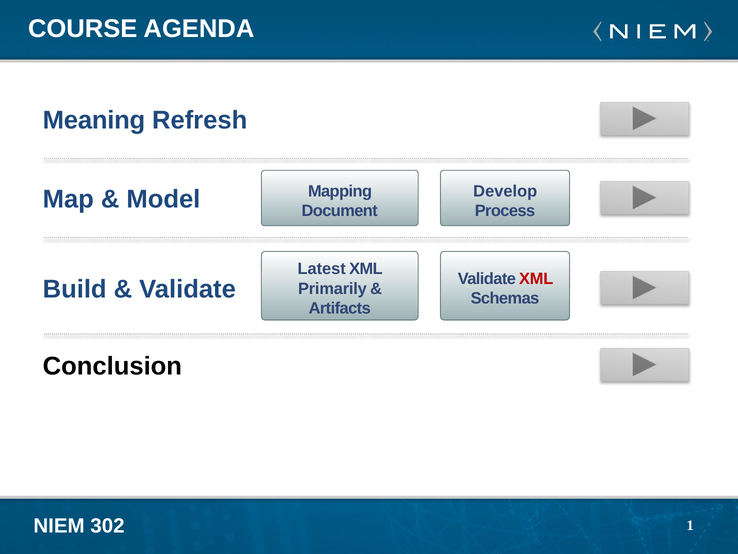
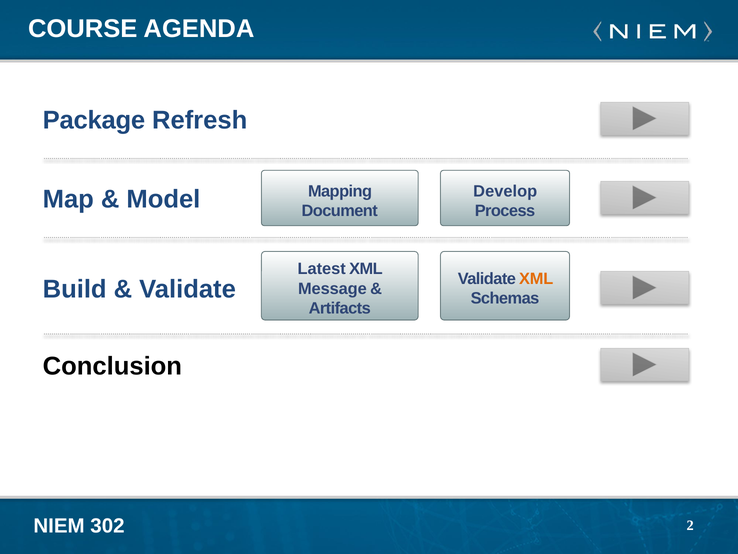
Meaning: Meaning -> Package
XML at (536, 279) colour: red -> orange
Primarily: Primarily -> Message
1: 1 -> 2
